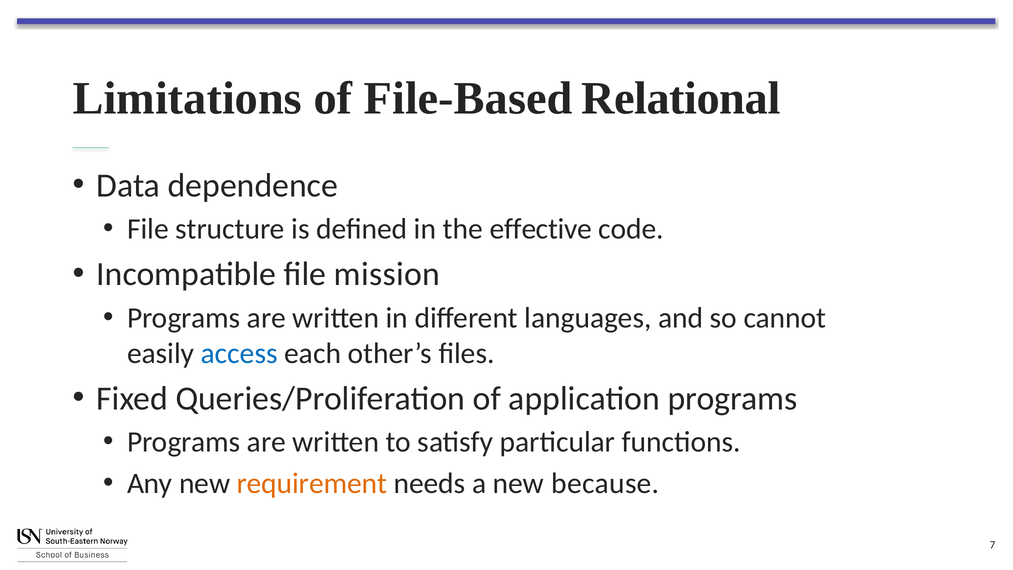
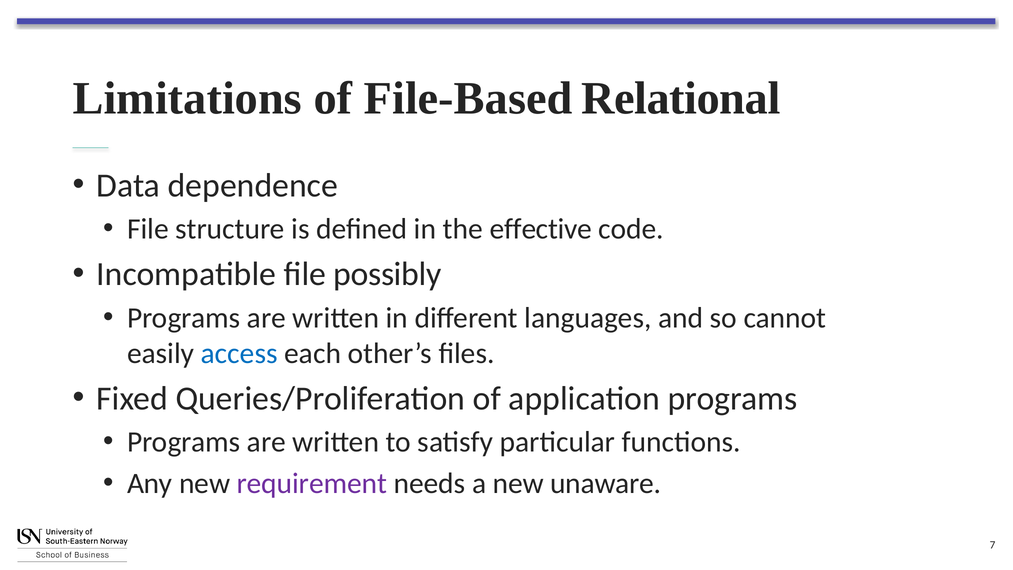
mission: mission -> possibly
requirement colour: orange -> purple
because: because -> unaware
